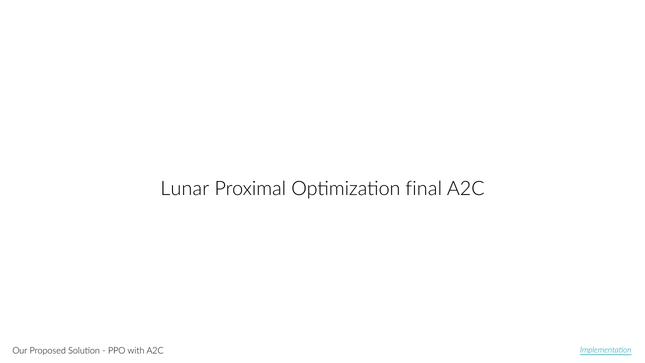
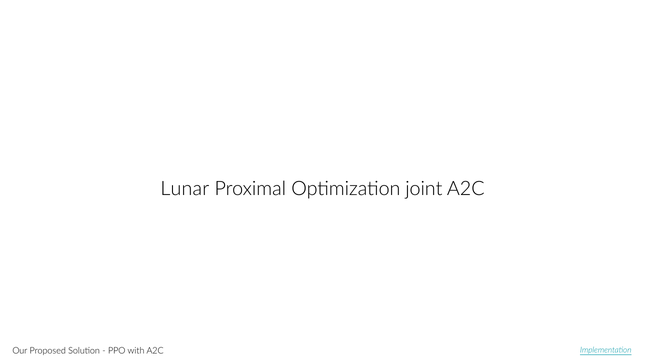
final: final -> joint
